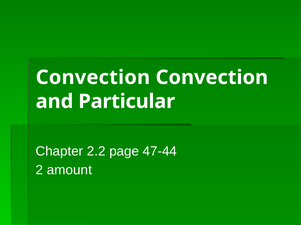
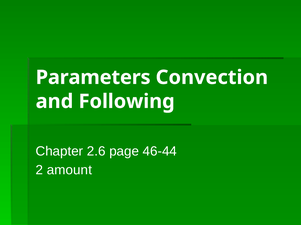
Convection at (93, 78): Convection -> Parameters
Particular: Particular -> Following
2.2: 2.2 -> 2.6
47-44: 47-44 -> 46-44
